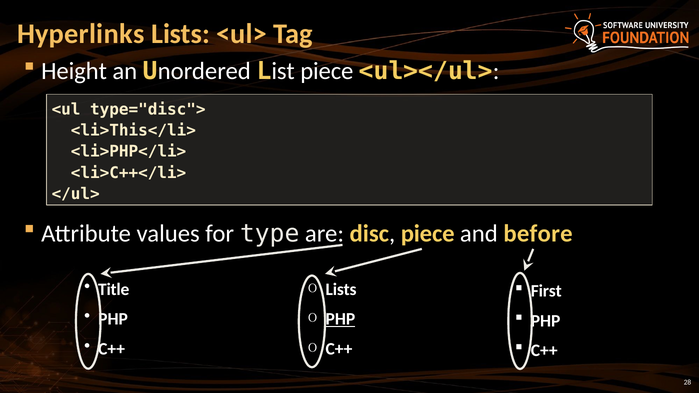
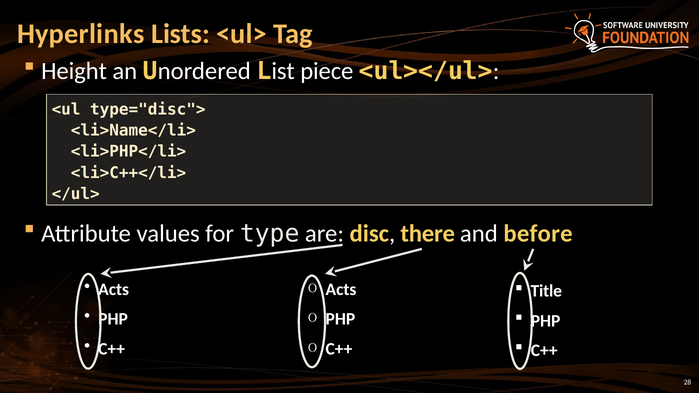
<li>This</li>: <li>This</li> -> <li>Name</li>
disc piece: piece -> there
Lists at (341, 290): Lists -> Acts
Title at (114, 290): Title -> Acts
First: First -> Title
PHP at (340, 319) underline: present -> none
